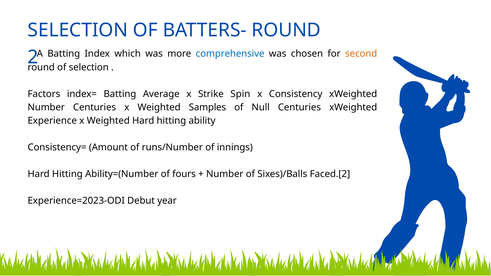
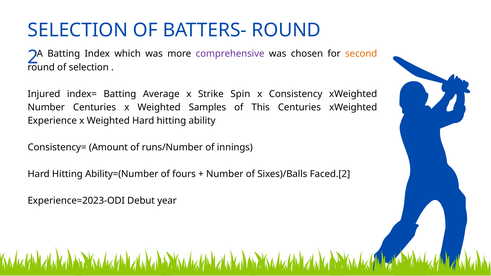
comprehensive colour: blue -> purple
Factors: Factors -> Injured
Null: Null -> This
